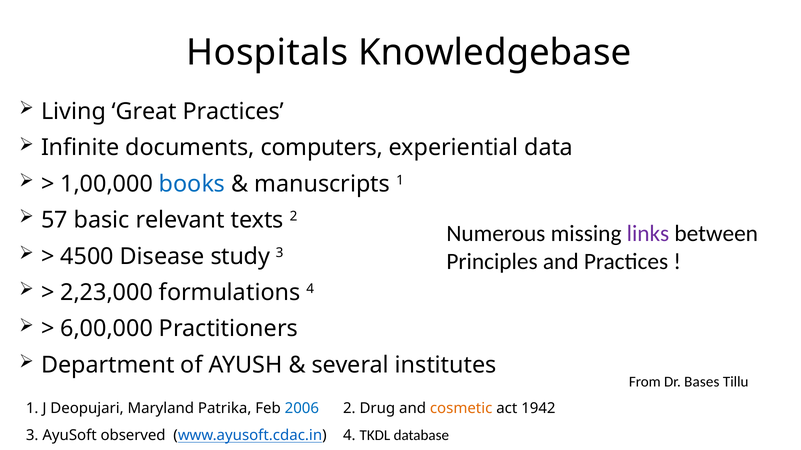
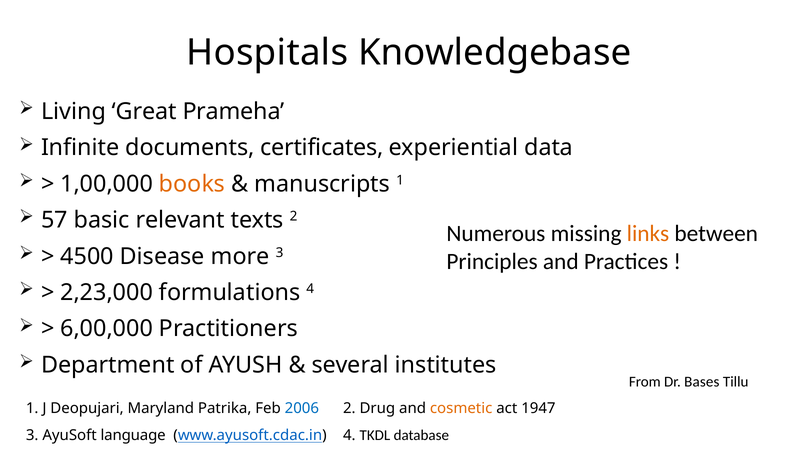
Great Practices: Practices -> Prameha
computers: computers -> certificates
books colour: blue -> orange
links colour: purple -> orange
study: study -> more
1942: 1942 -> 1947
observed: observed -> language
